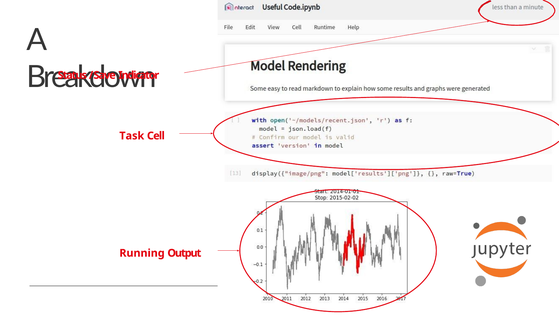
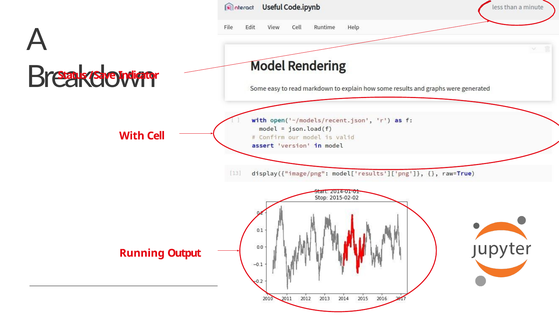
Task: Task -> With
